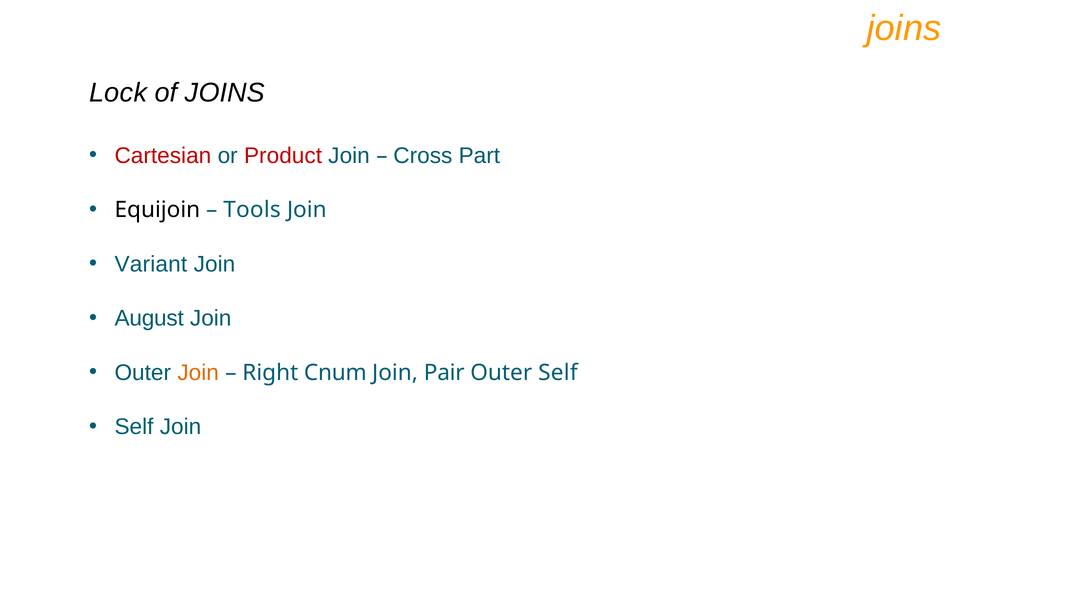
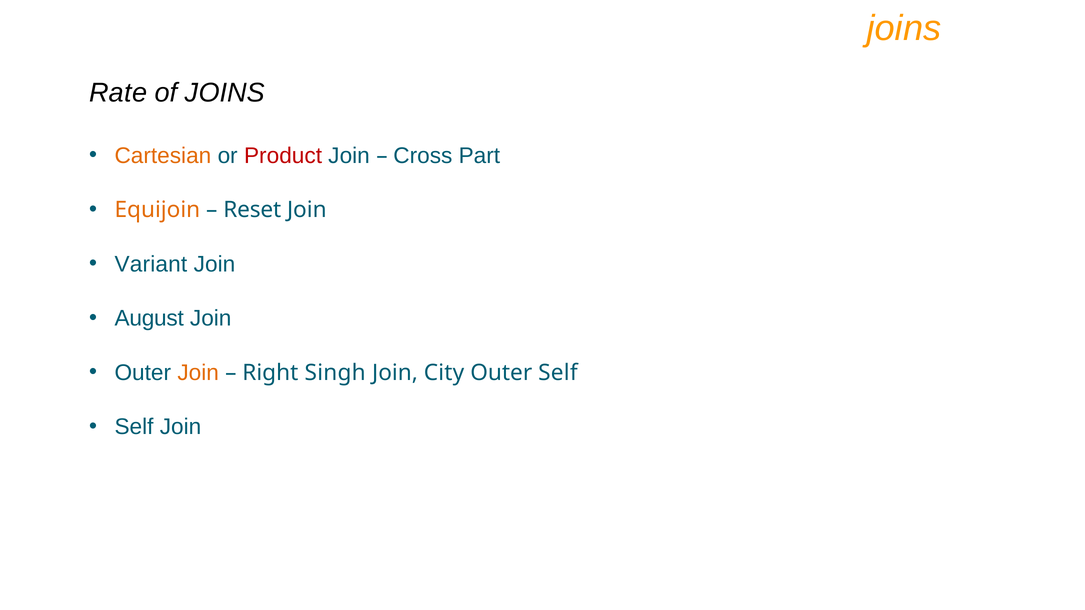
Lock: Lock -> Rate
Cartesian colour: red -> orange
Equijoin colour: black -> orange
Tools: Tools -> Reset
Cnum: Cnum -> Singh
Pair: Pair -> City
